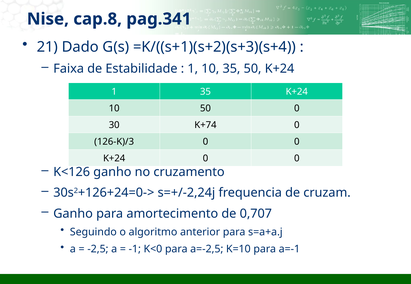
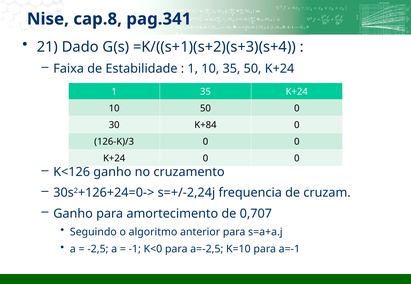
K+74: K+74 -> K+84
